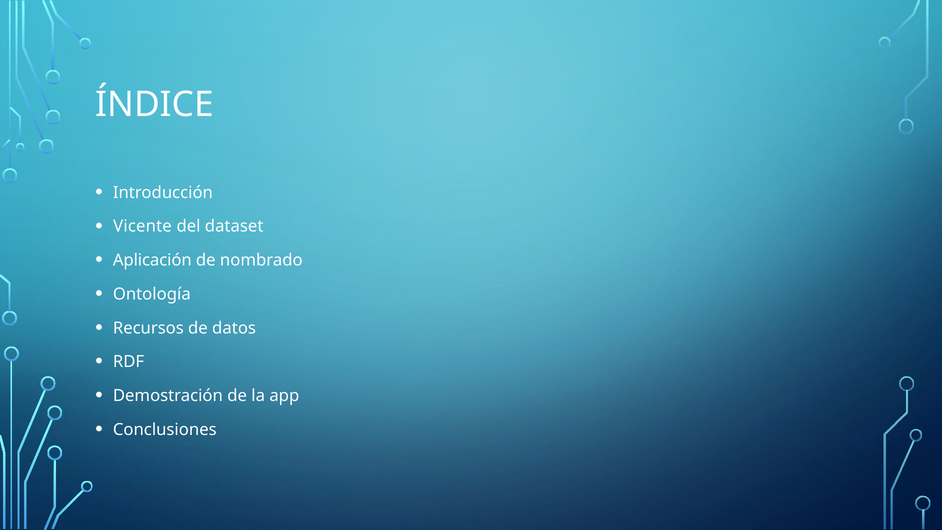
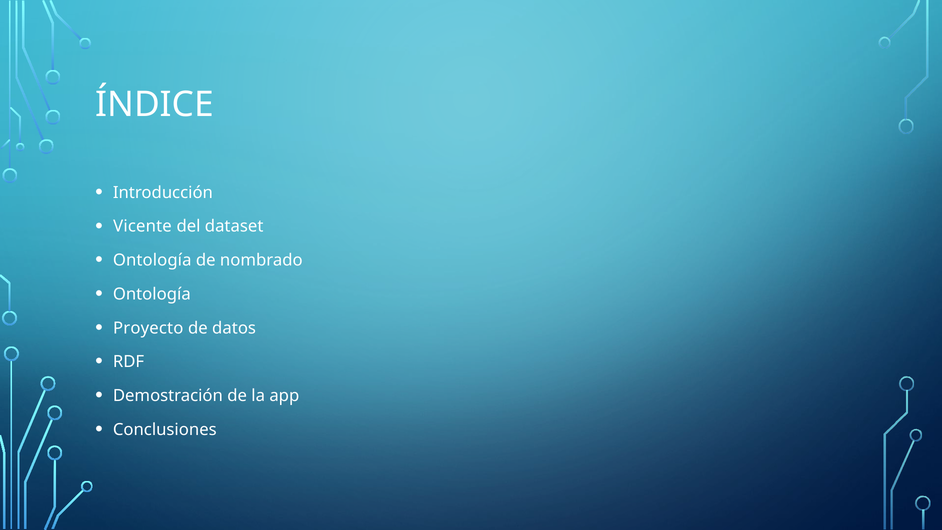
Aplicación at (152, 260): Aplicación -> Ontología
Recursos: Recursos -> Proyecto
